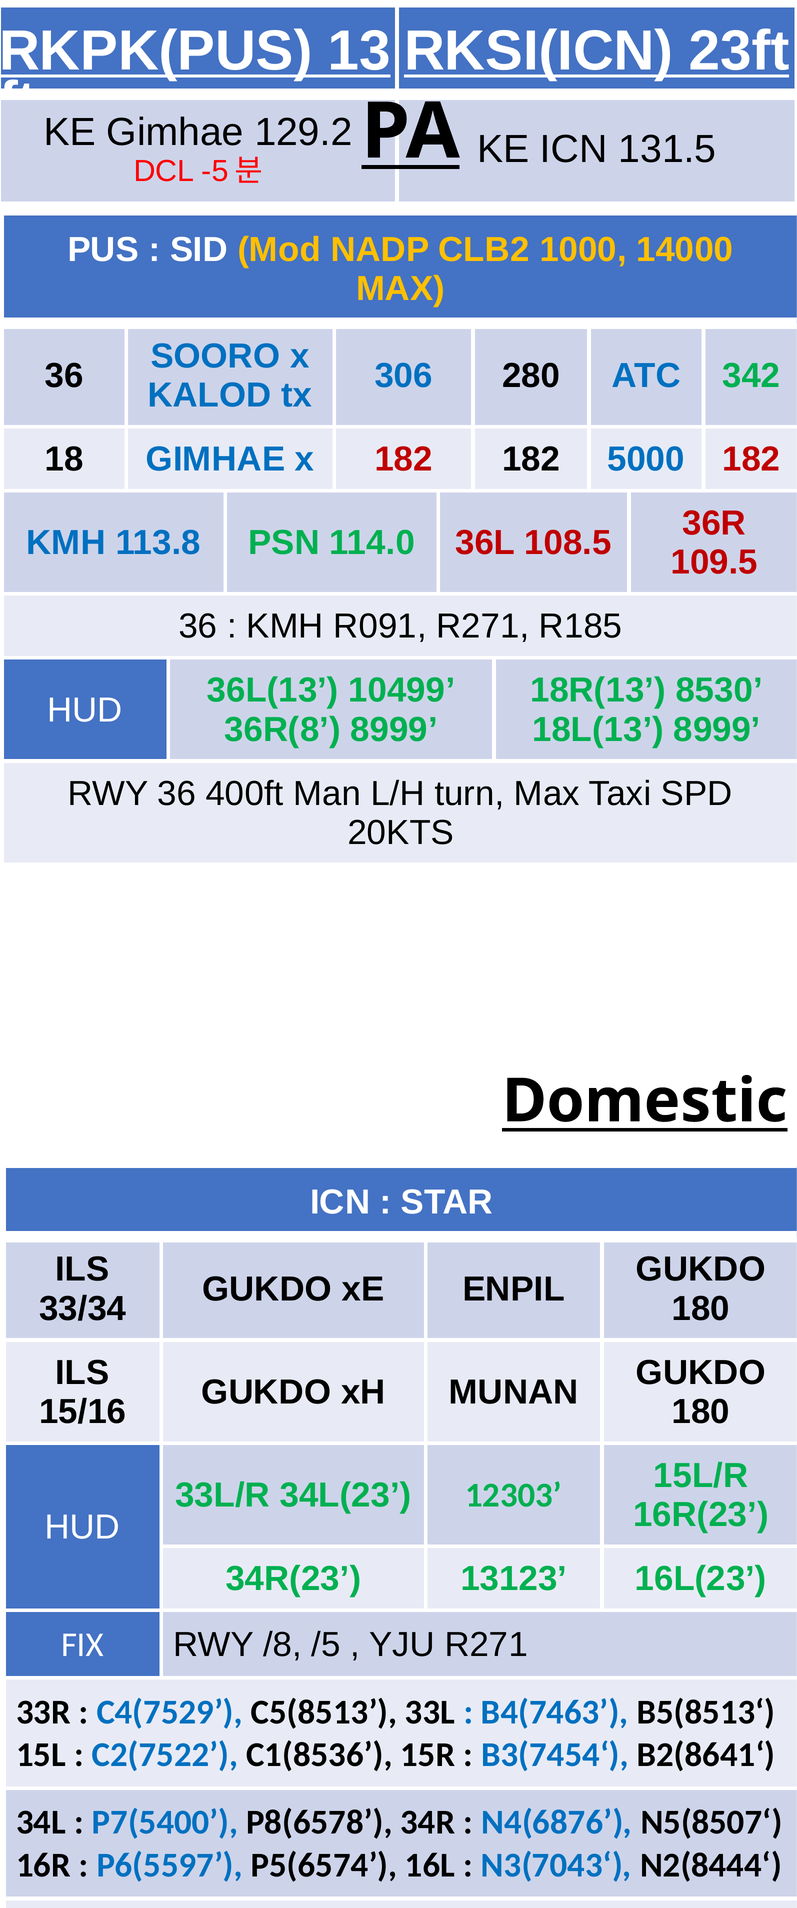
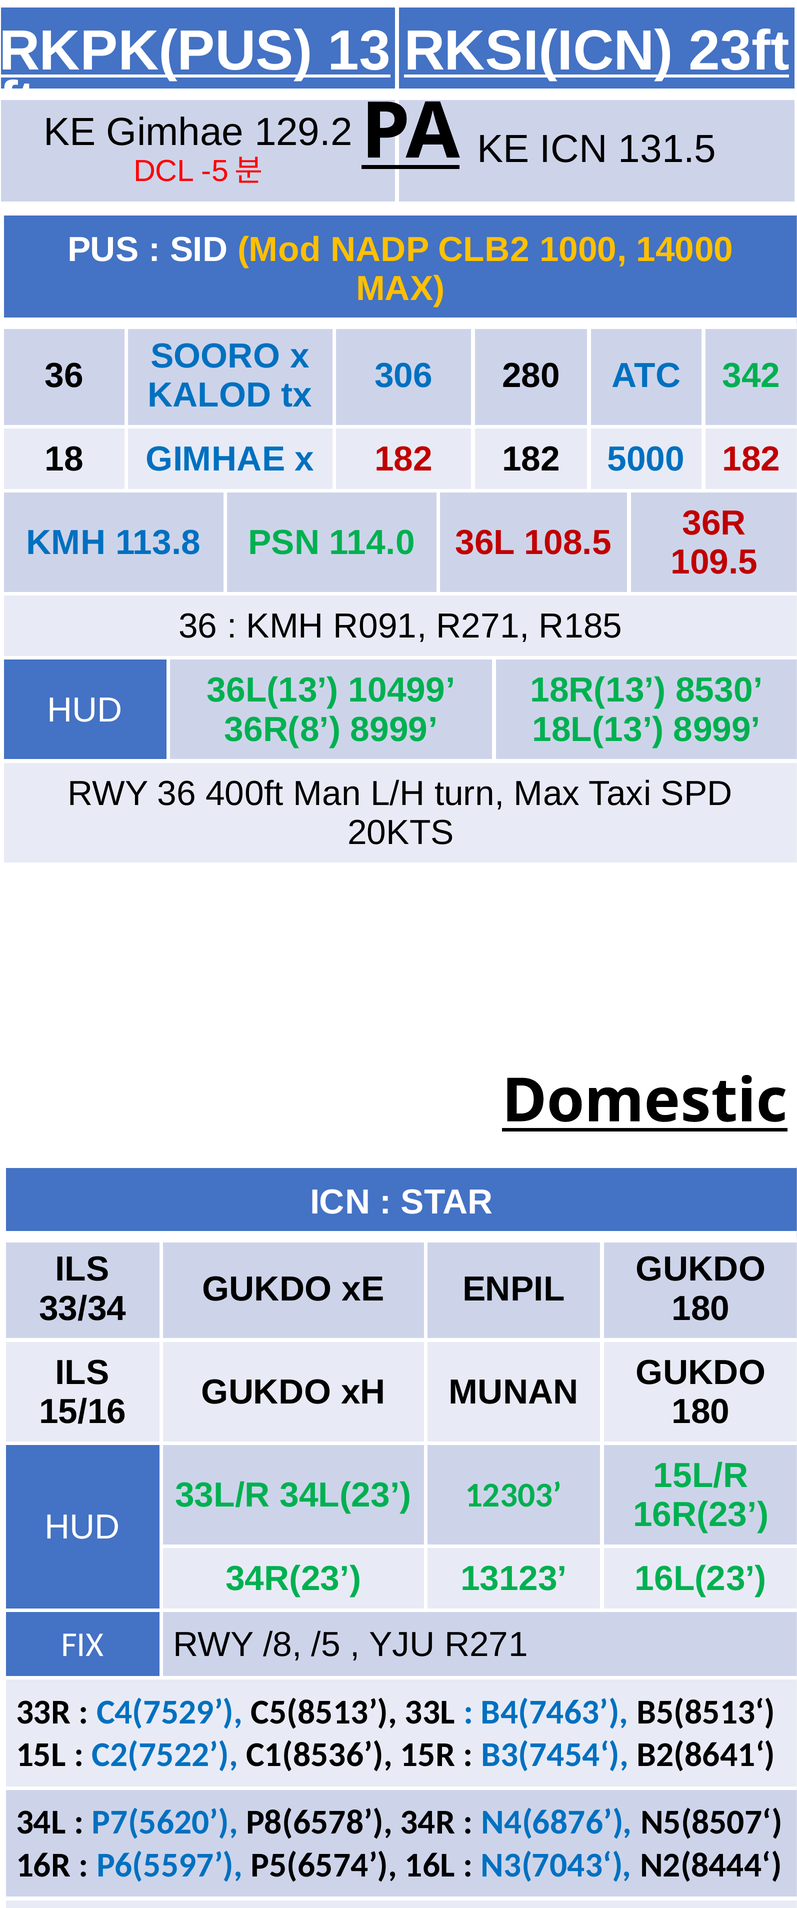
P7(5400: P7(5400 -> P7(5620
